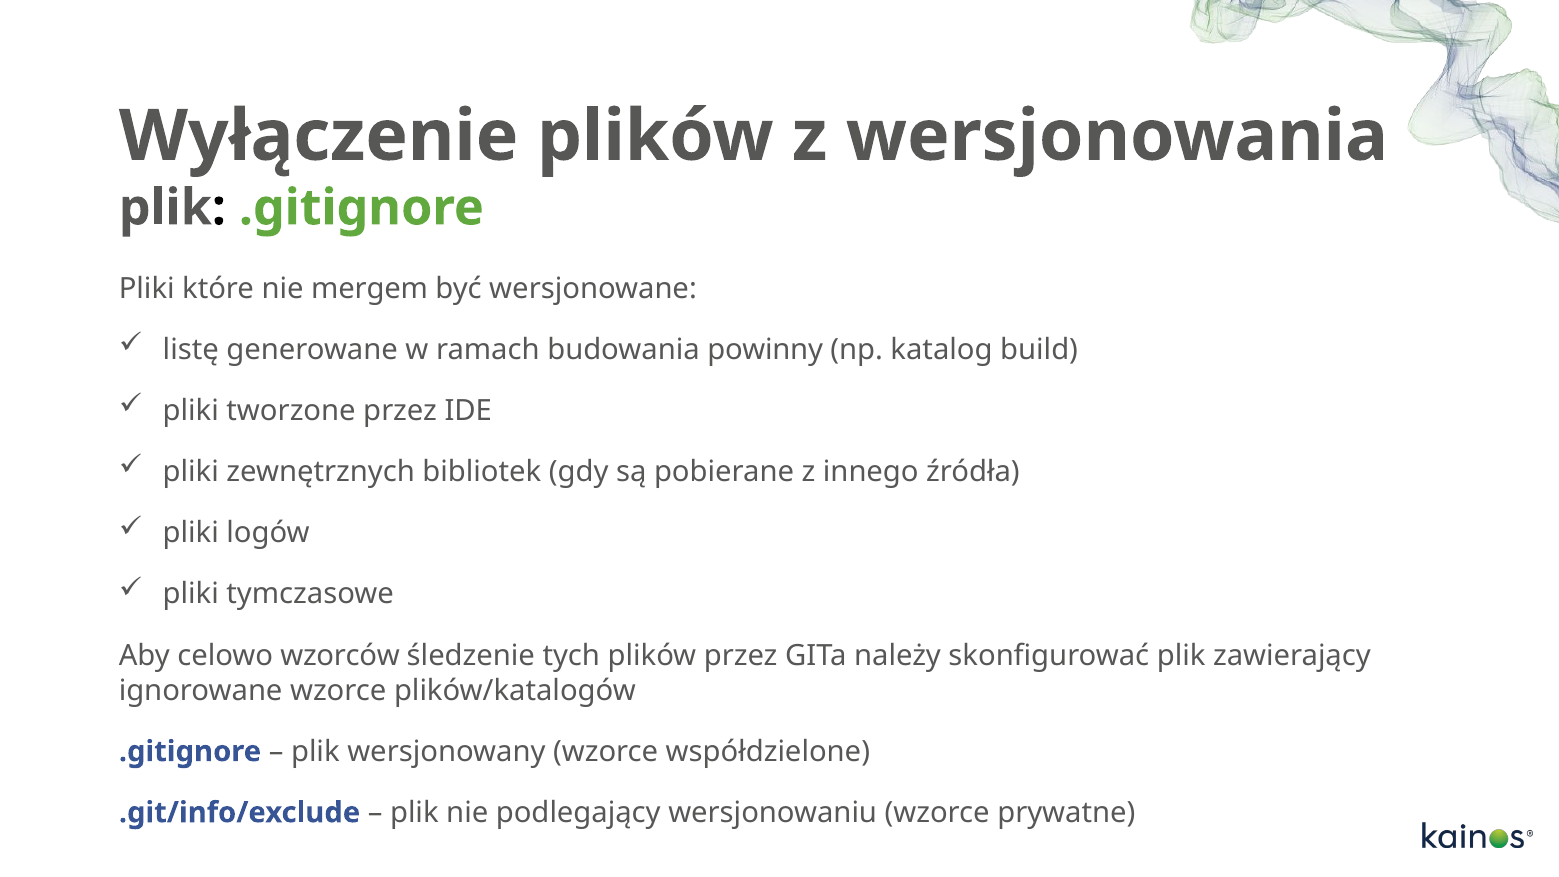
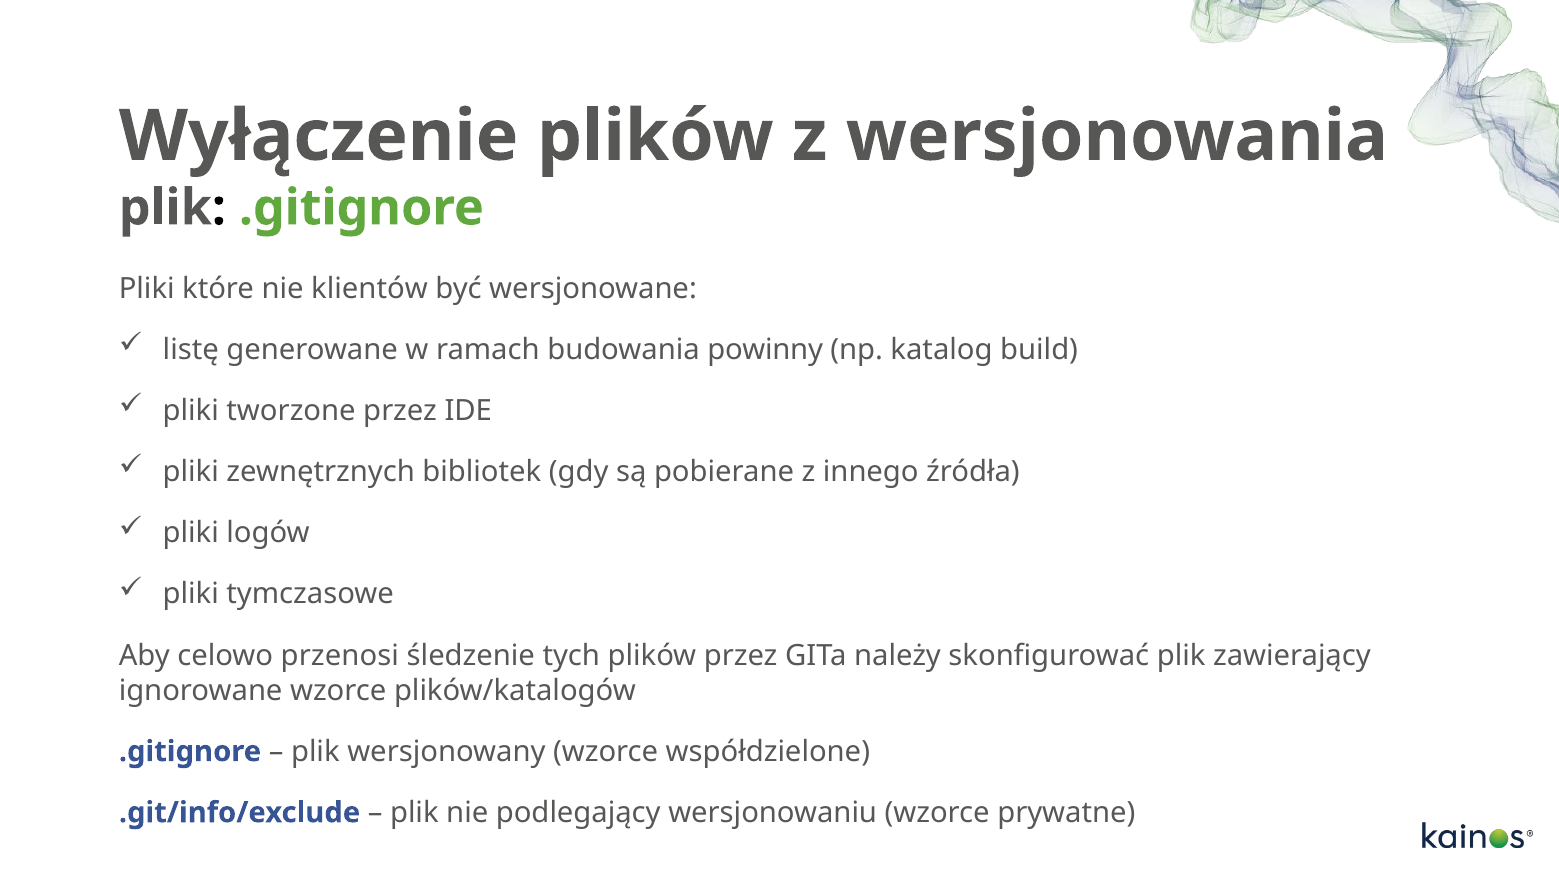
mergem: mergem -> klientów
wzorców: wzorców -> przenosi
